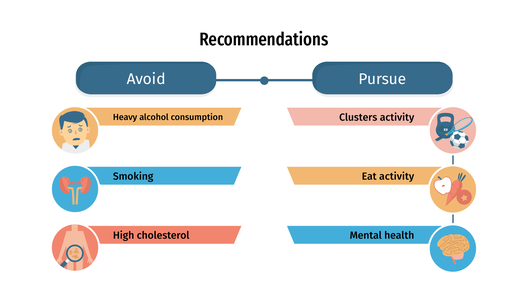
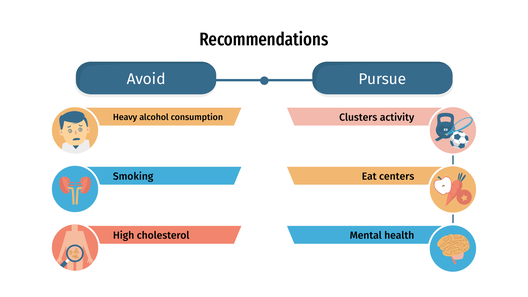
Eat activity: activity -> centers
